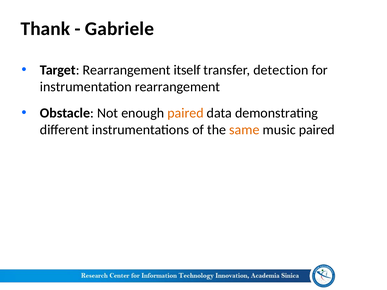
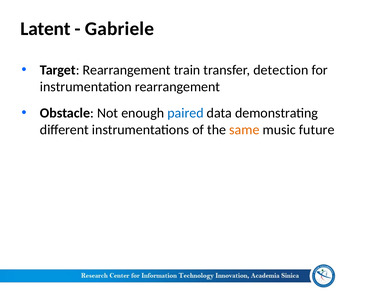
Thank: Thank -> Latent
itself: itself -> train
paired at (185, 113) colour: orange -> blue
music paired: paired -> future
